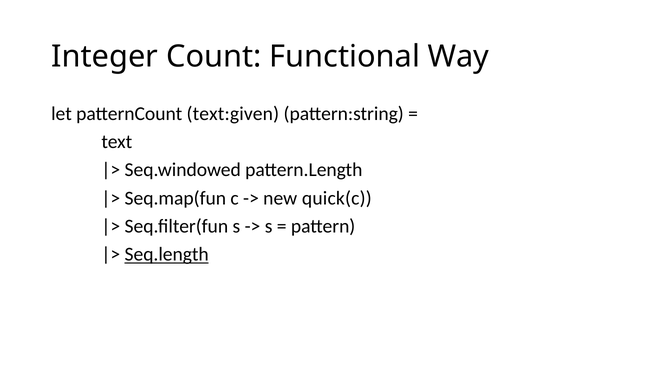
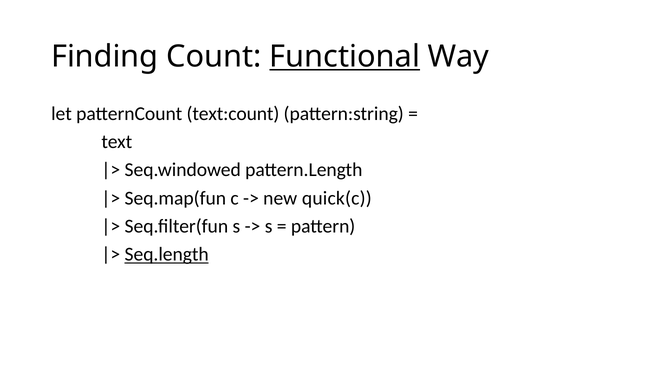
Integer: Integer -> Finding
Functional underline: none -> present
text:given: text:given -> text:count
